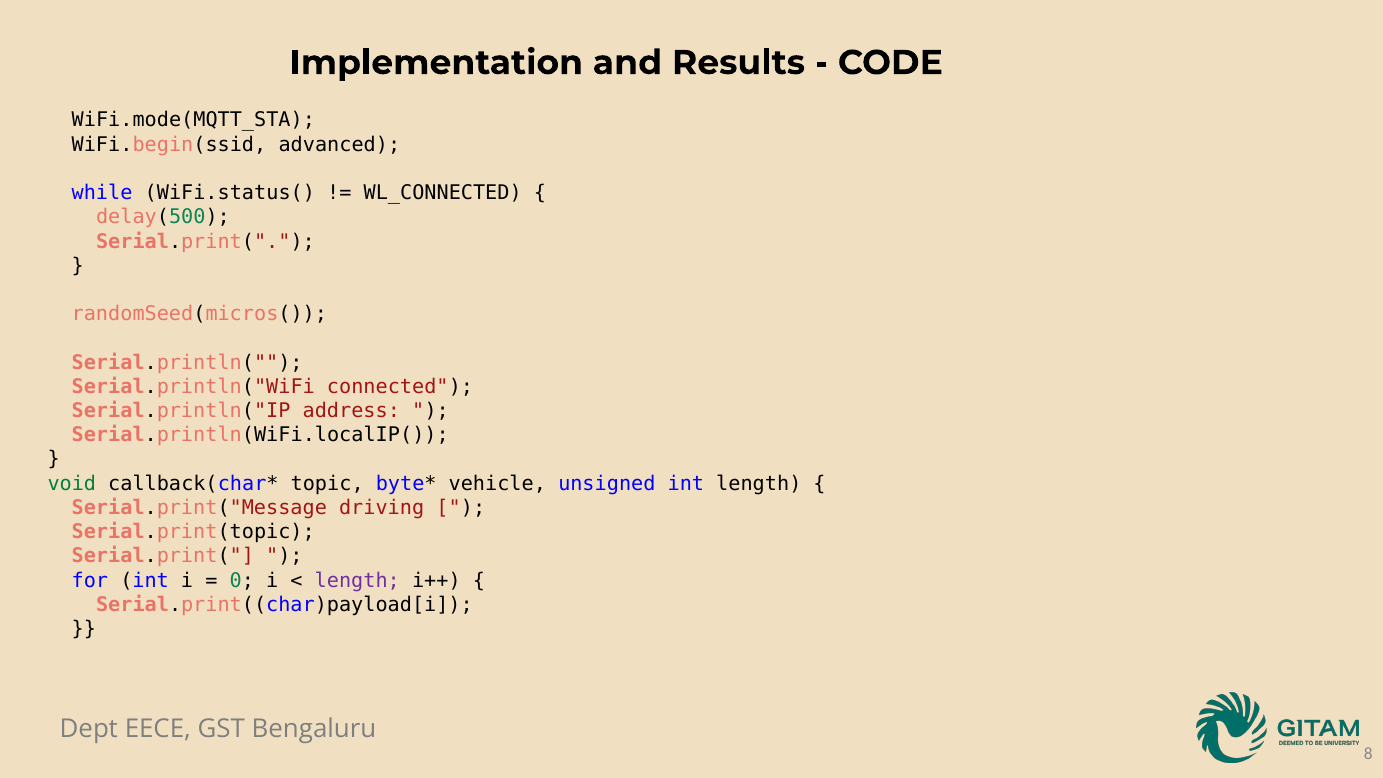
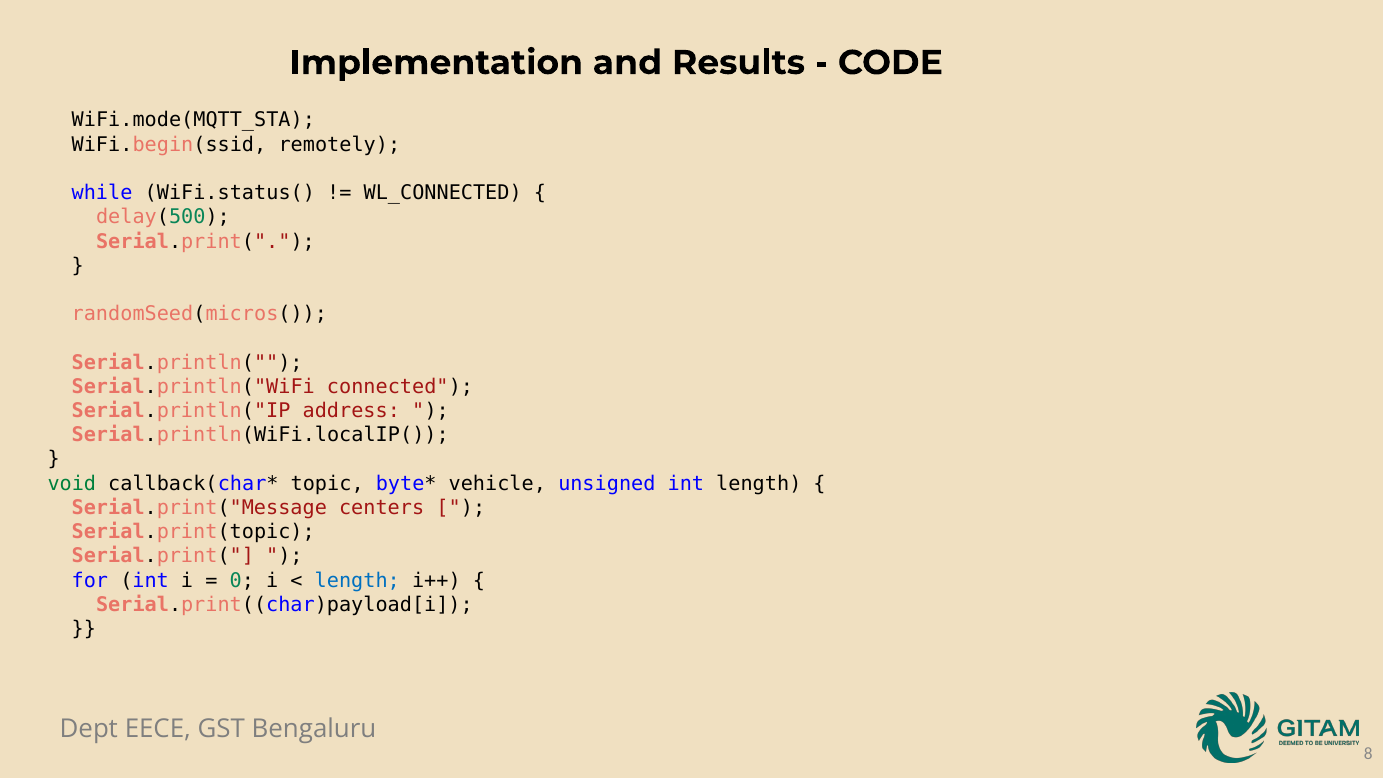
advanced: advanced -> remotely
driving: driving -> centers
length at (357, 580) colour: purple -> blue
